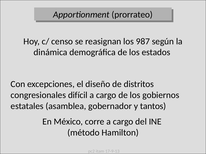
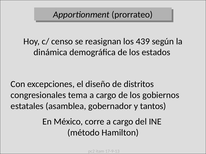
987: 987 -> 439
difícil: difícil -> tema
